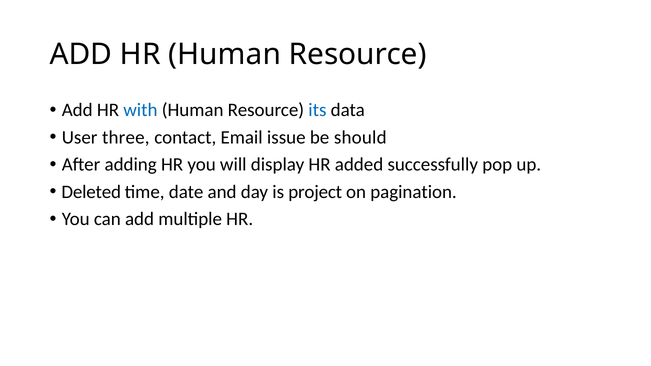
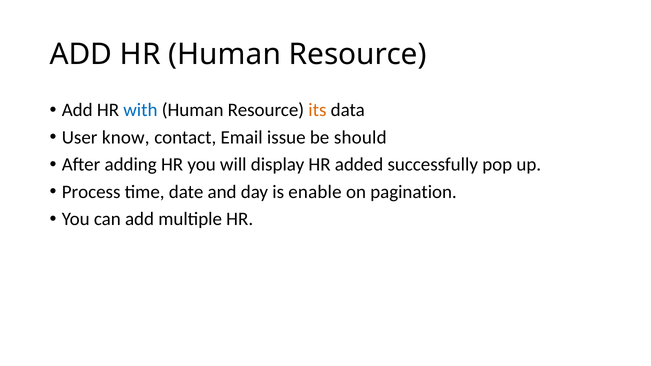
its colour: blue -> orange
three: three -> know
Deleted: Deleted -> Process
project: project -> enable
